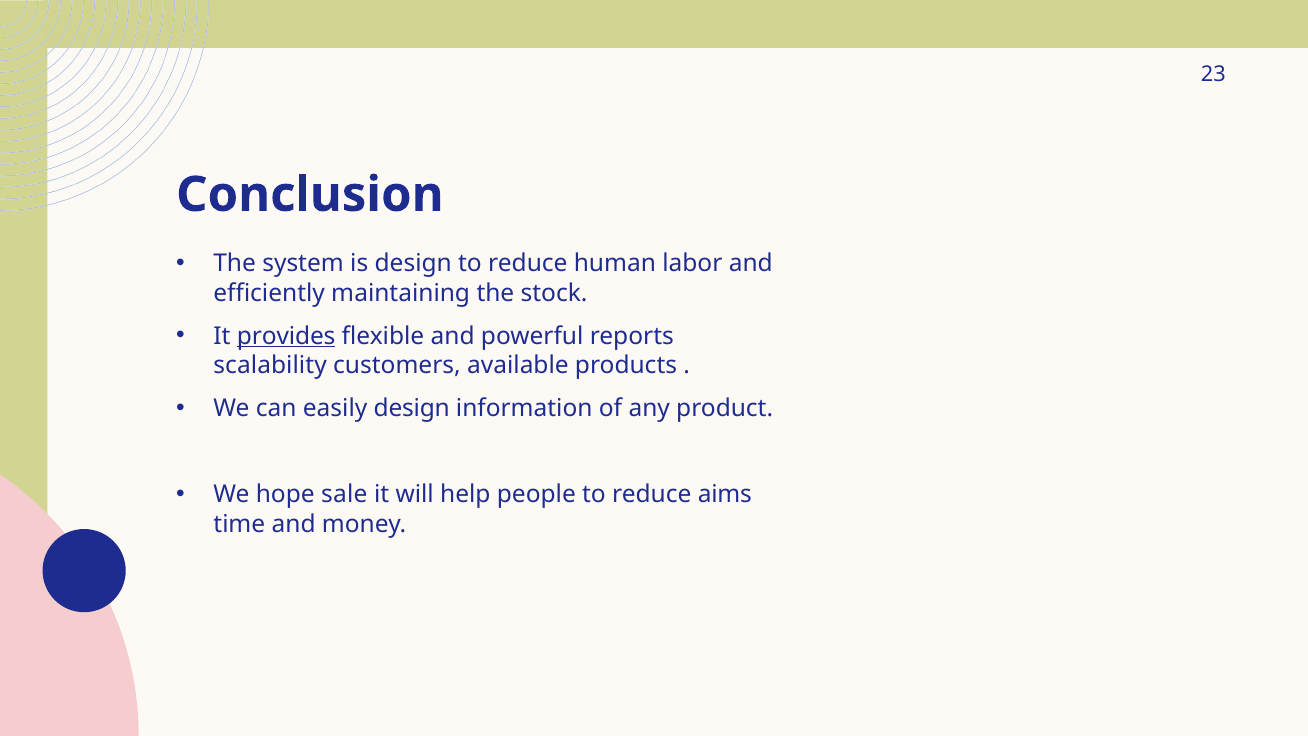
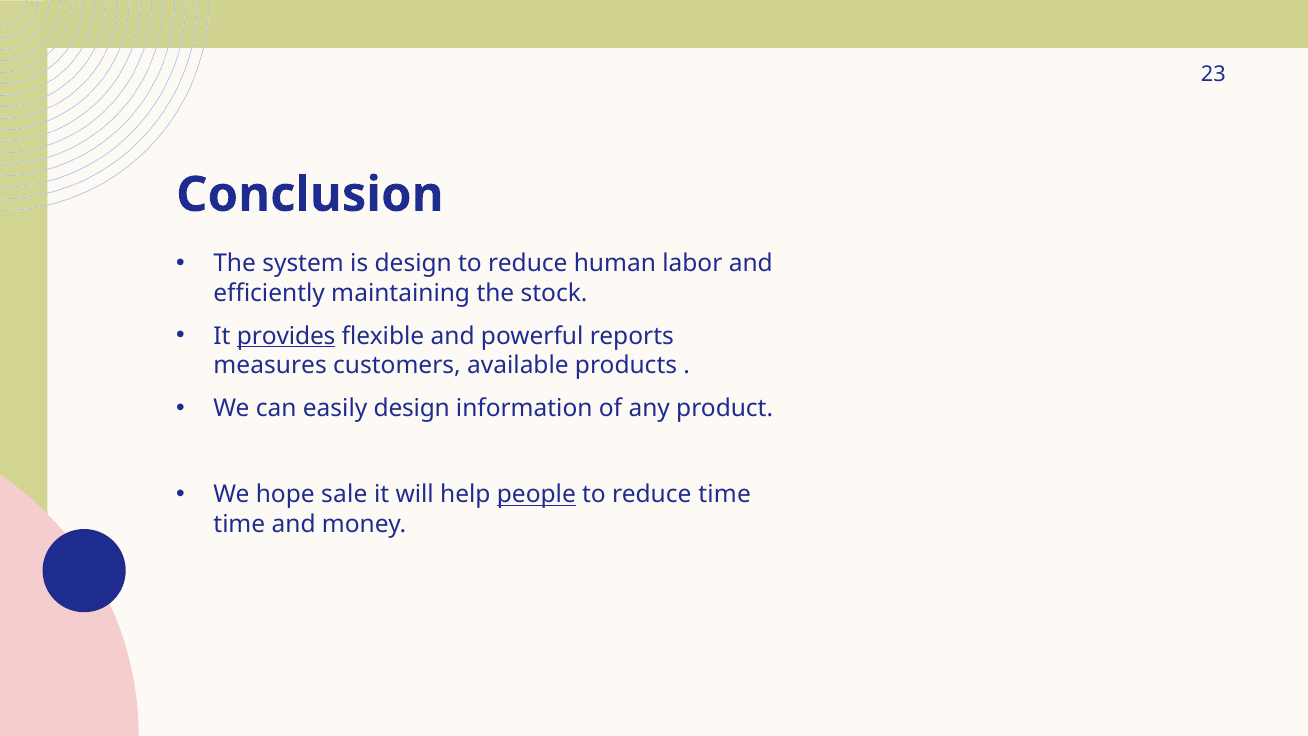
scalability: scalability -> measures
people underline: none -> present
reduce aims: aims -> time
